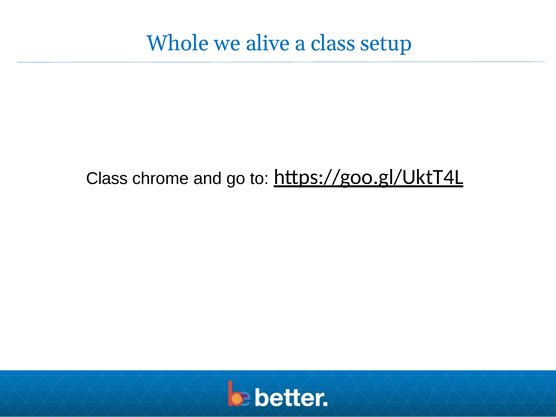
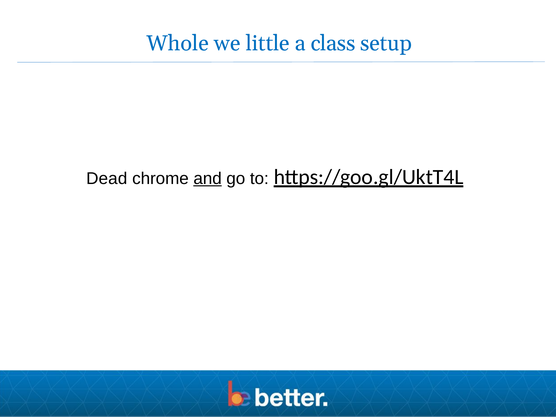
alive: alive -> little
Class at (107, 179): Class -> Dead
and underline: none -> present
